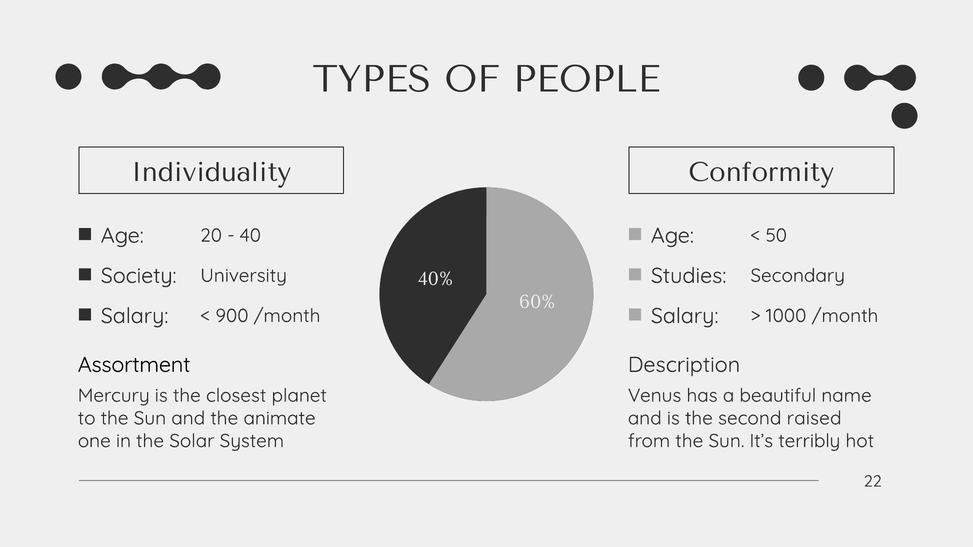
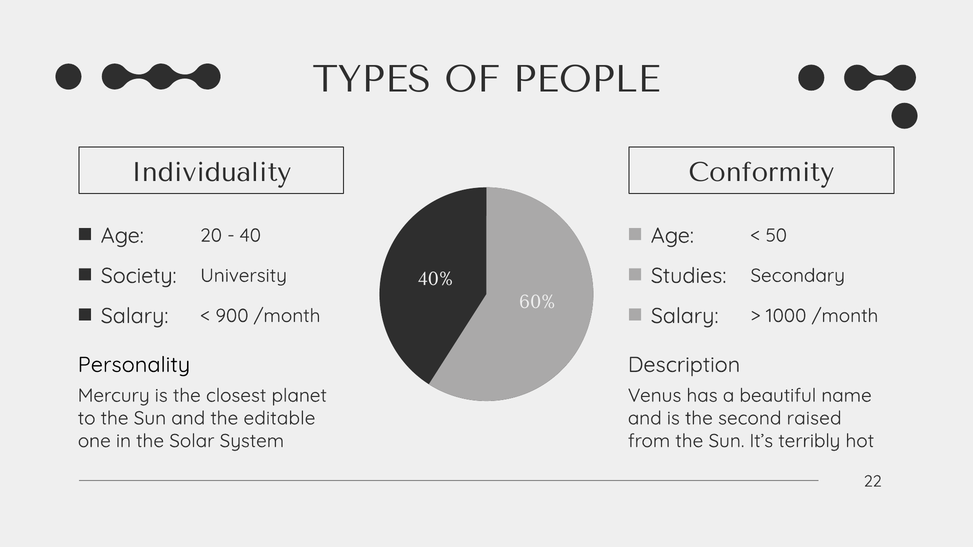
Assortment: Assortment -> Personality
animate: animate -> editable
